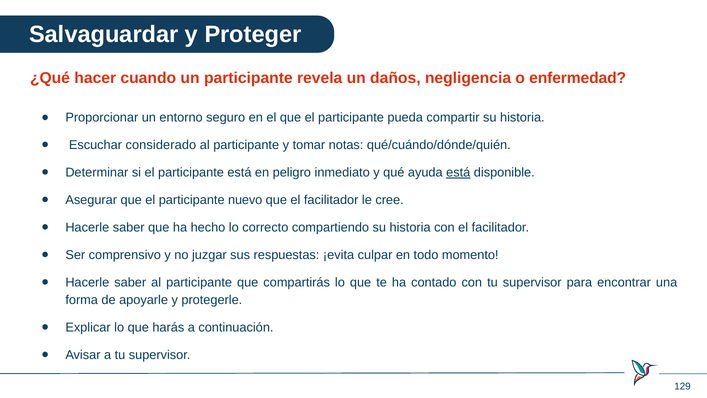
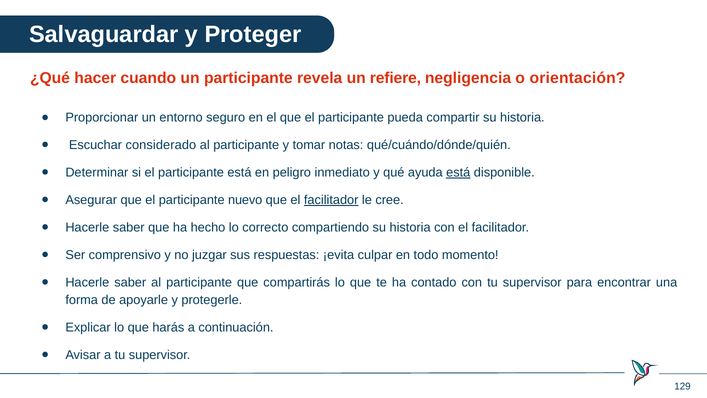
daños: daños -> refiere
enfermedad: enfermedad -> orientación
facilitador at (331, 200) underline: none -> present
